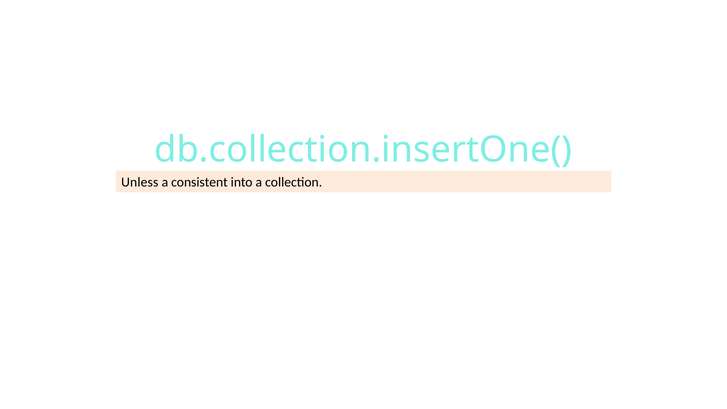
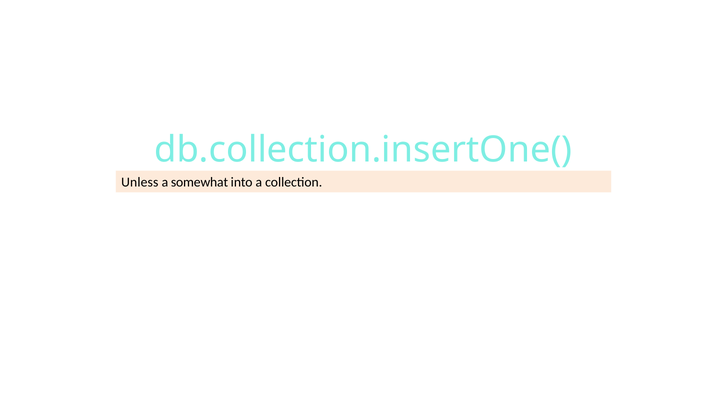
consistent: consistent -> somewhat
